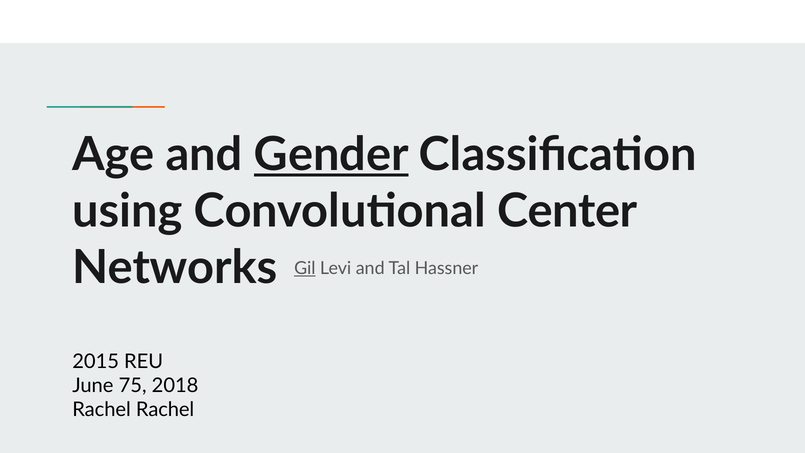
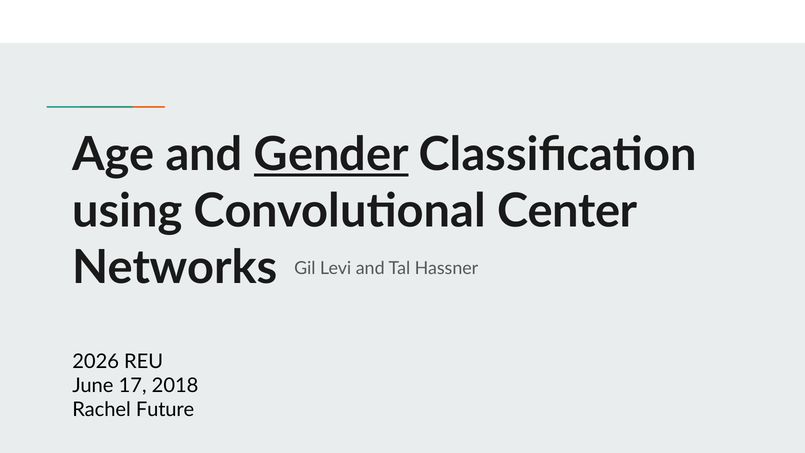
Gil underline: present -> none
2015: 2015 -> 2026
75: 75 -> 17
Rachel Rachel: Rachel -> Future
